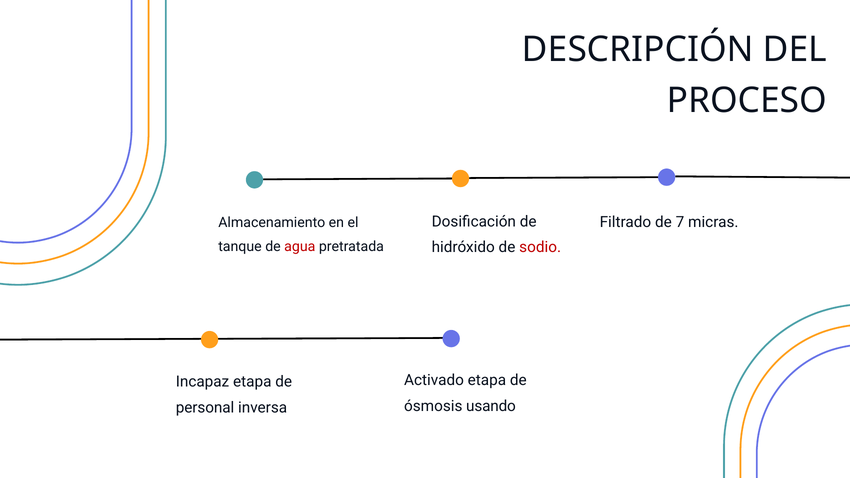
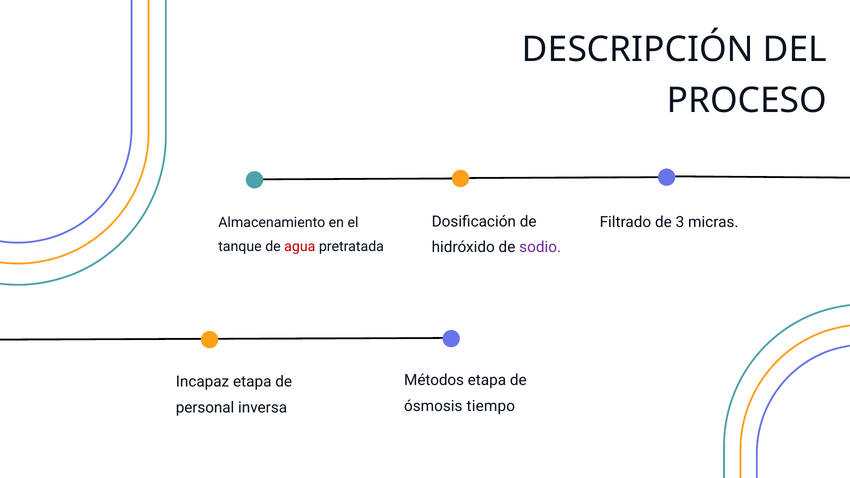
7: 7 -> 3
sodio colour: red -> purple
Activado: Activado -> Métodos
usando: usando -> tiempo
